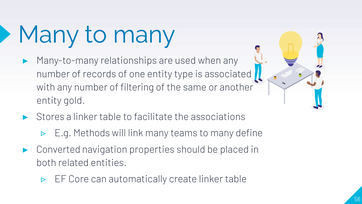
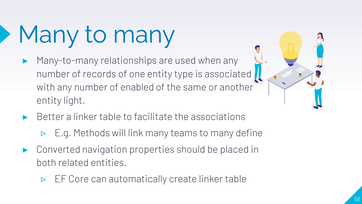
filtering: filtering -> enabled
gold: gold -> light
Stores: Stores -> Better
